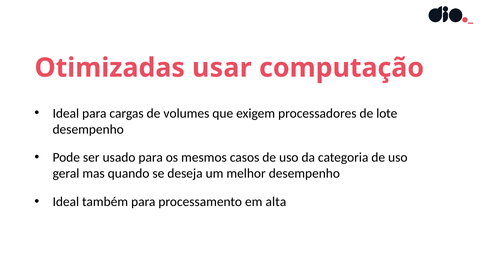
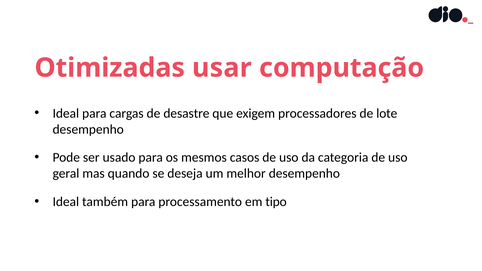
volumes: volumes -> desastre
alta: alta -> tipo
